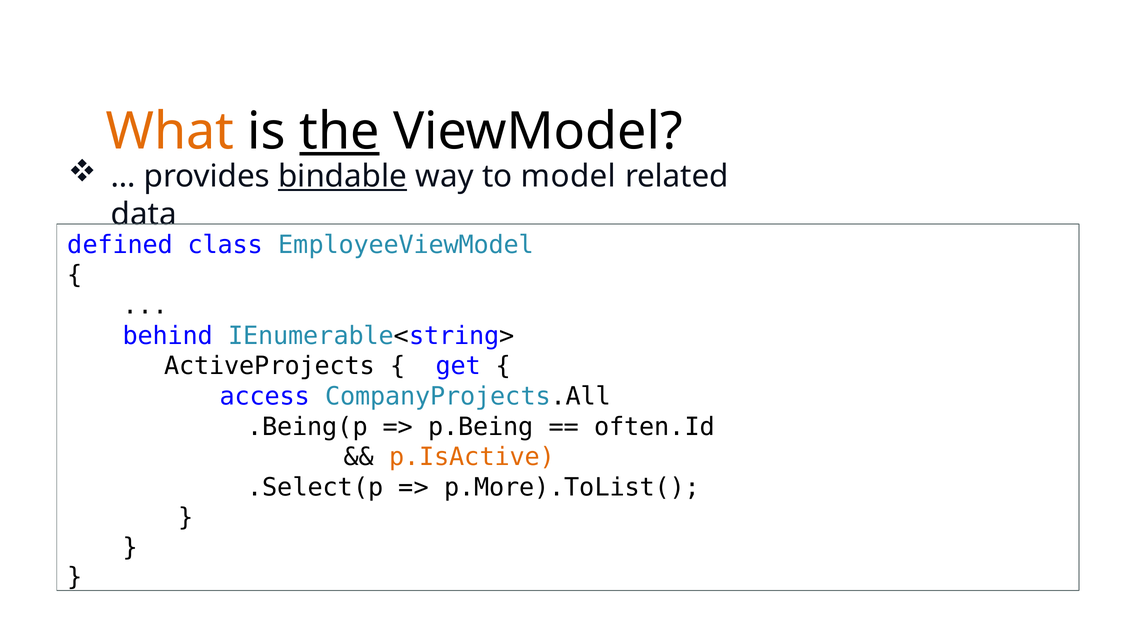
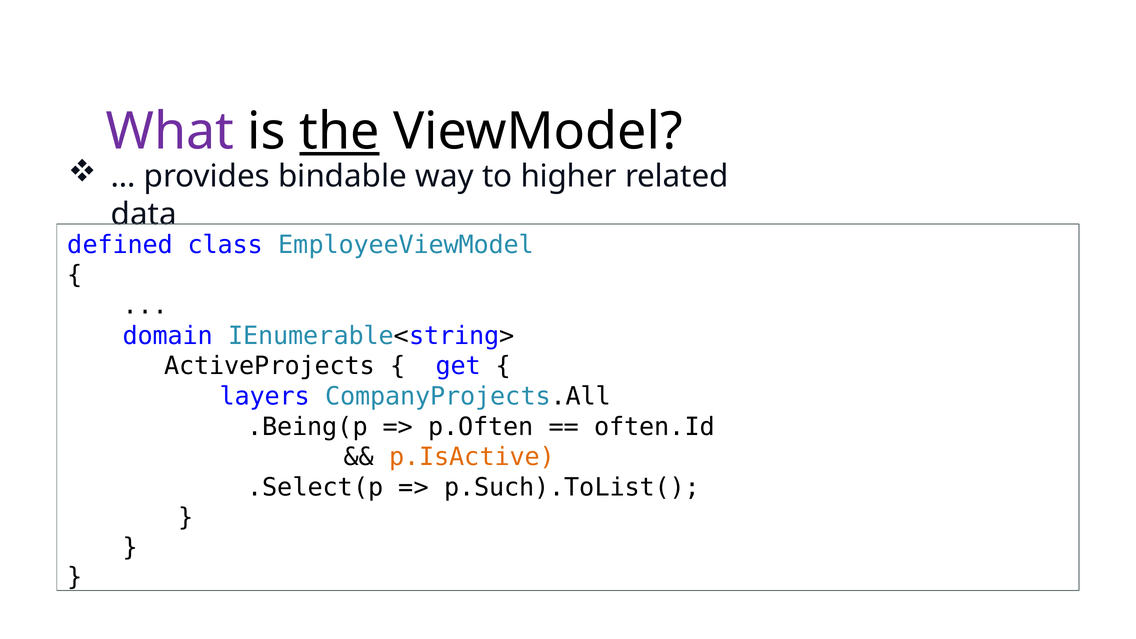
What colour: orange -> purple
bindable underline: present -> none
model: model -> higher
behind: behind -> domain
access: access -> layers
p.Being: p.Being -> p.Often
p.More).ToList(: p.More).ToList( -> p.Such).ToList(
